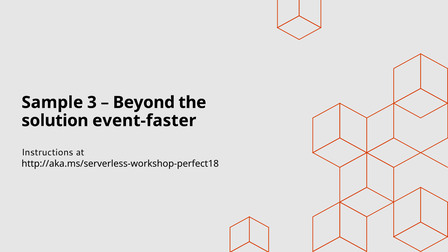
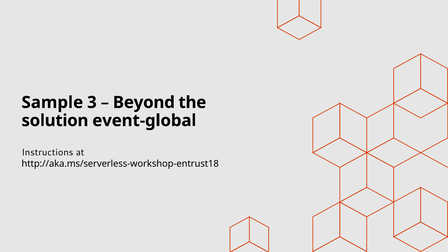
event-faster: event-faster -> event-global
http://aka.ms/serverless-workshop-perfect18: http://aka.ms/serverless-workshop-perfect18 -> http://aka.ms/serverless-workshop-entrust18
